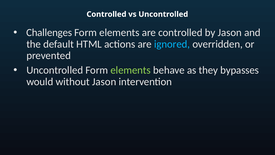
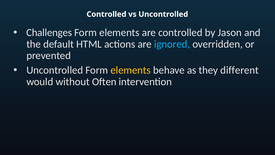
elements at (131, 70) colour: light green -> yellow
bypasses: bypasses -> different
without Jason: Jason -> Often
